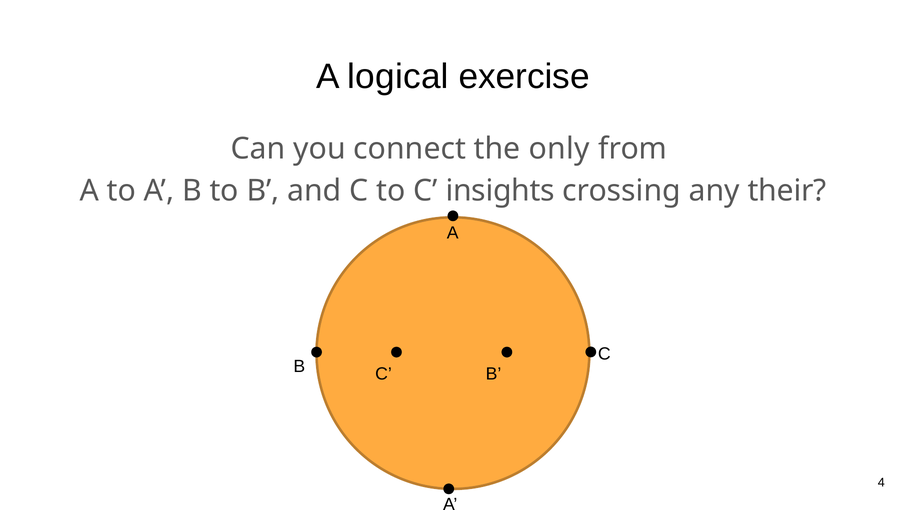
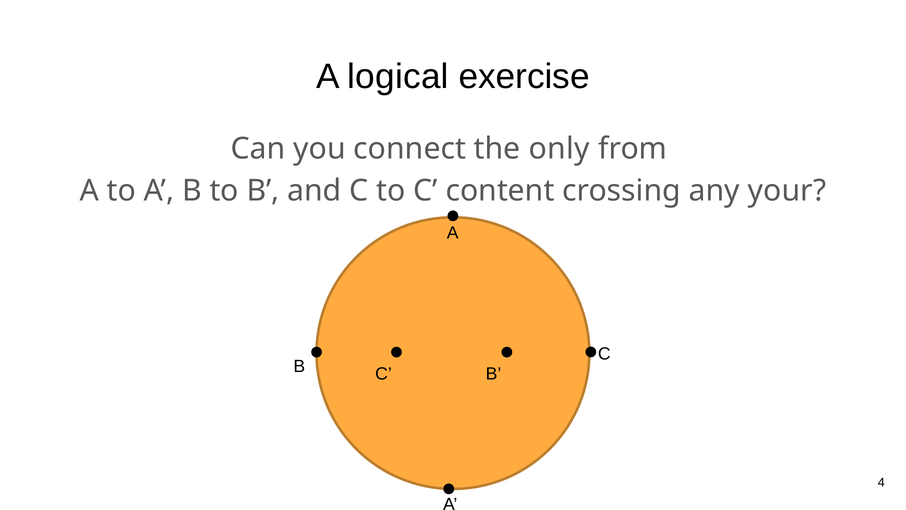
insights: insights -> content
their: their -> your
